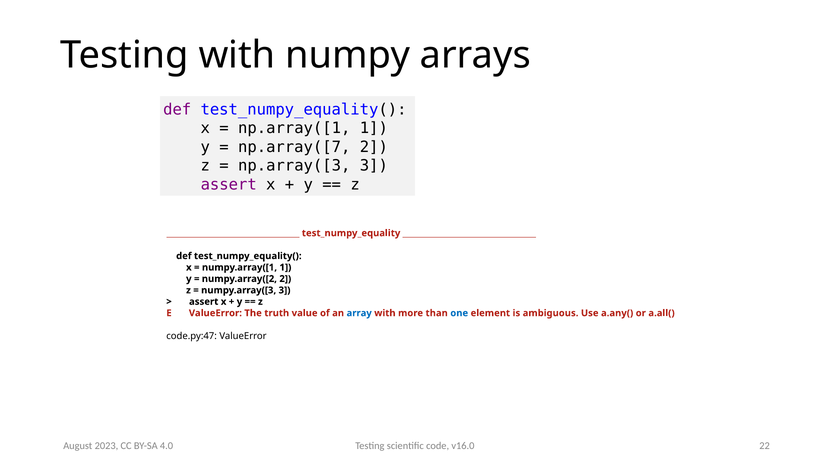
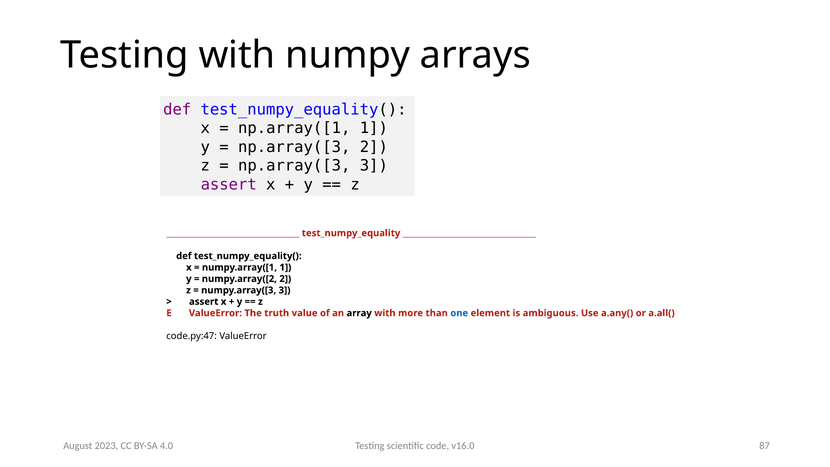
np.array([7 at (294, 147): np.array([7 -> np.array([3
array colour: blue -> black
22: 22 -> 87
